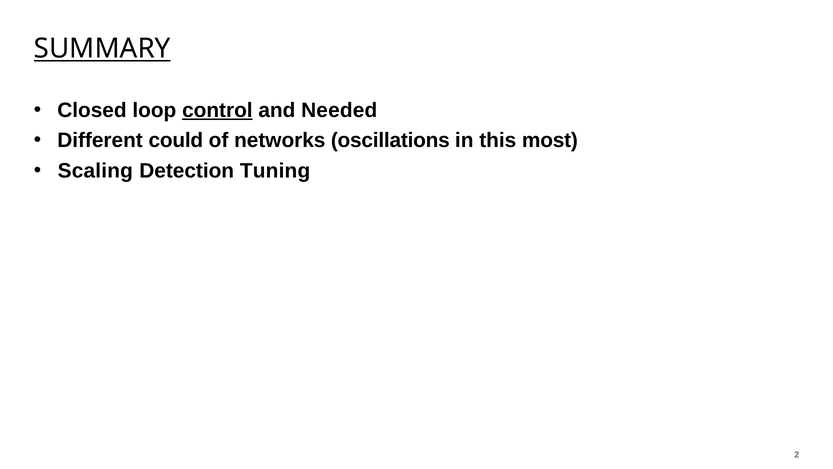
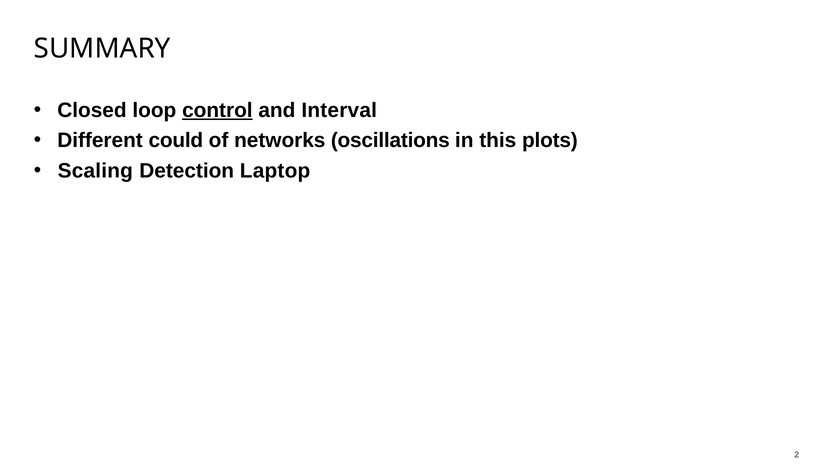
SUMMARY underline: present -> none
Needed: Needed -> Interval
most: most -> plots
Tuning: Tuning -> Laptop
